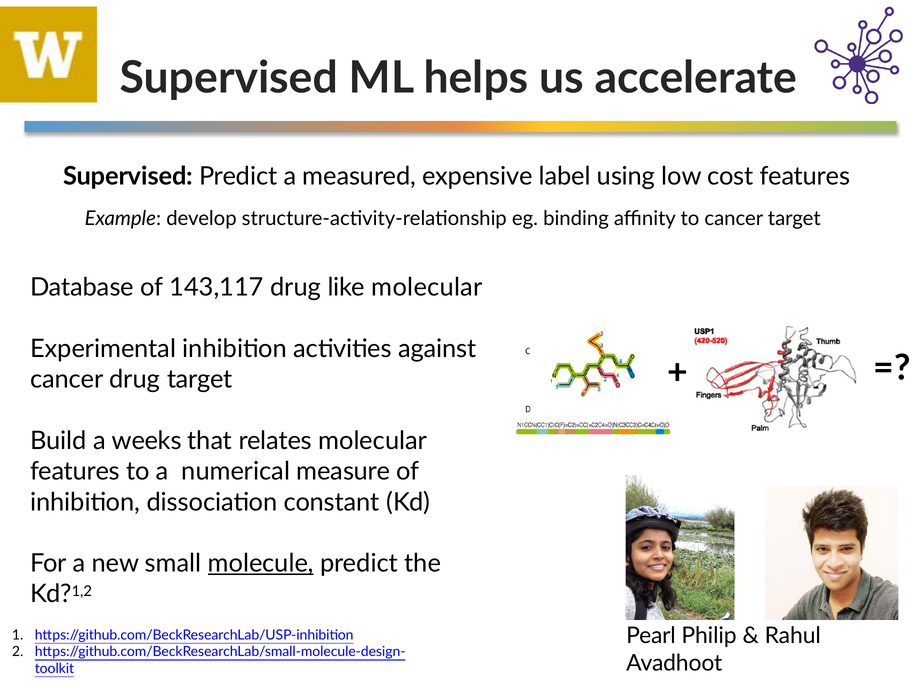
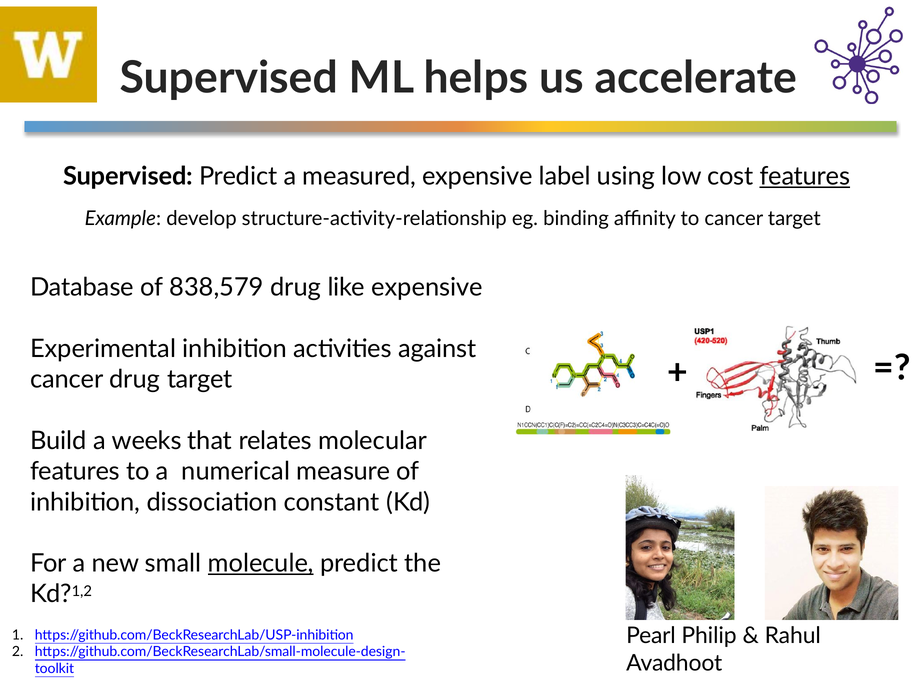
features at (805, 176) underline: none -> present
143,117: 143,117 -> 838,579
like molecular: molecular -> expensive
